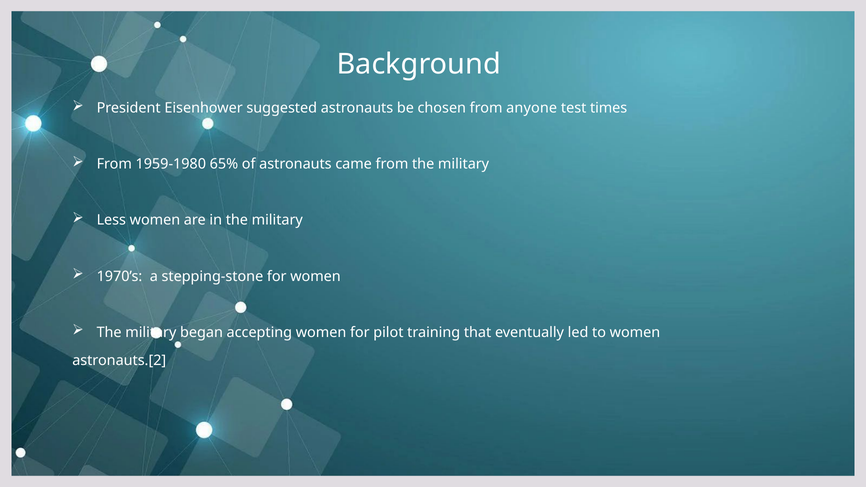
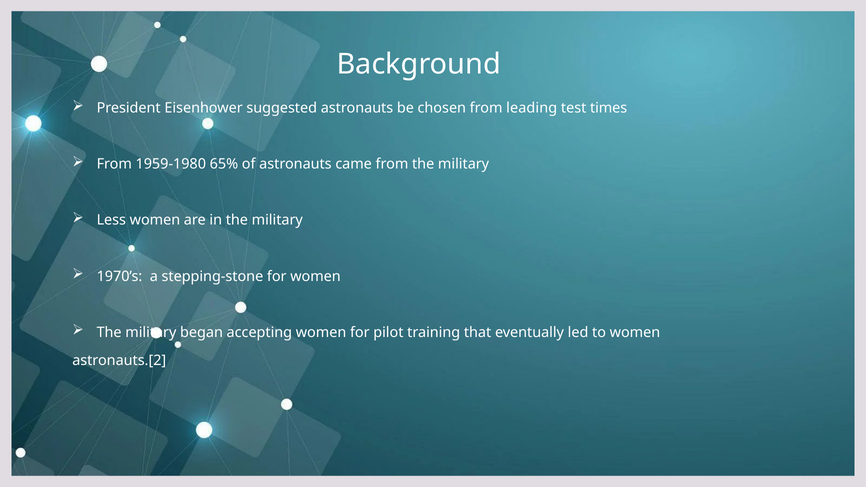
anyone: anyone -> leading
